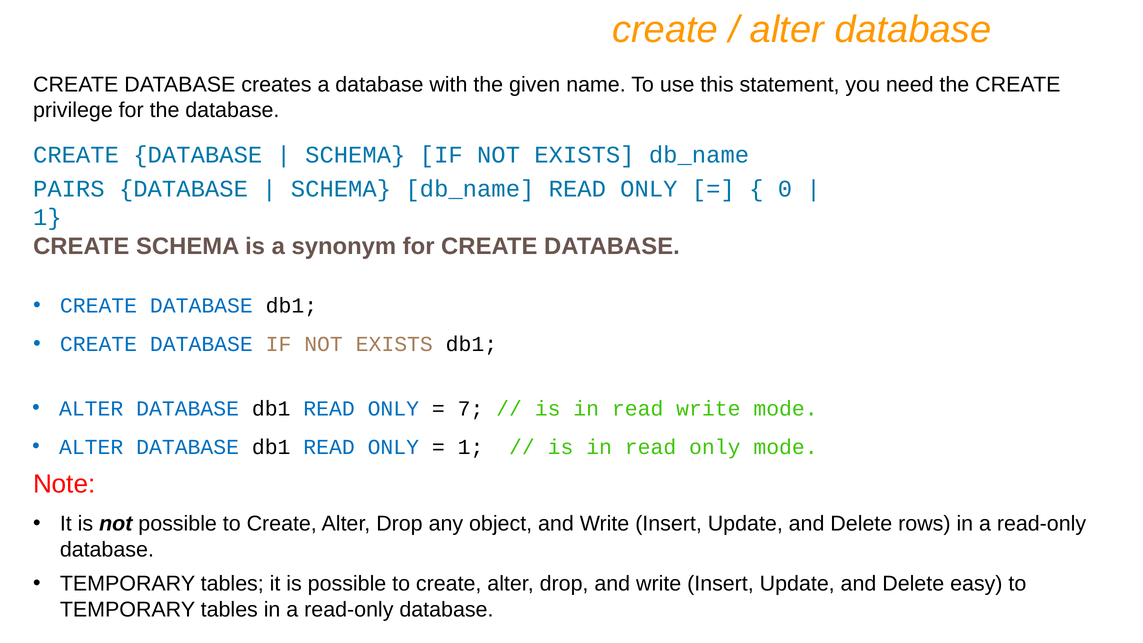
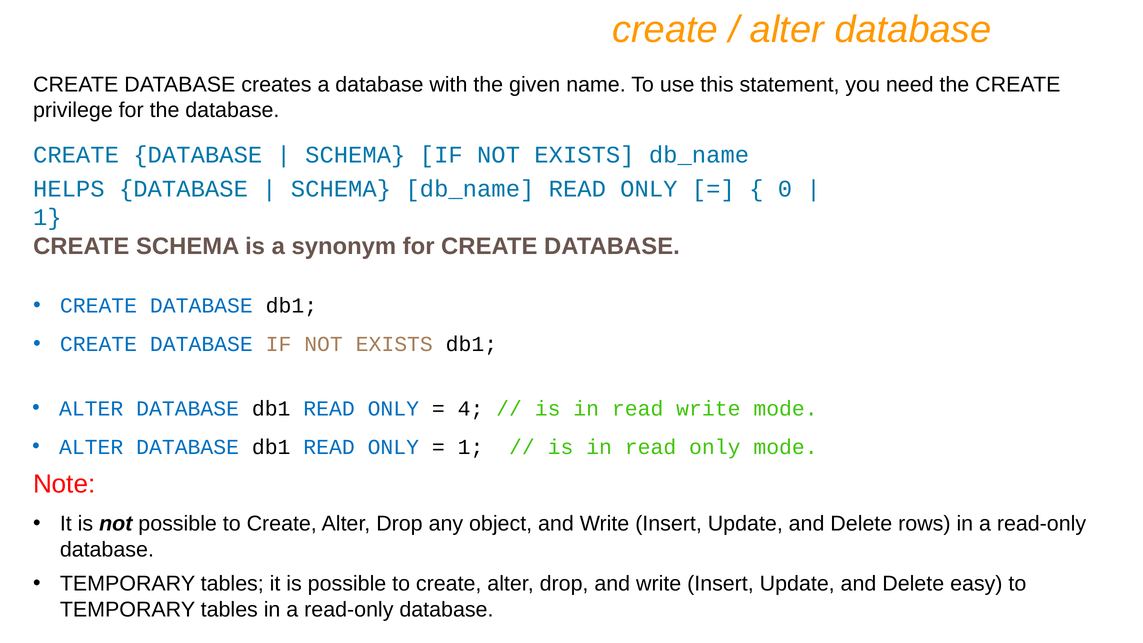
PAIRS: PAIRS -> HELPS
7: 7 -> 4
